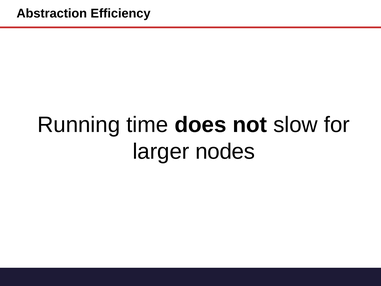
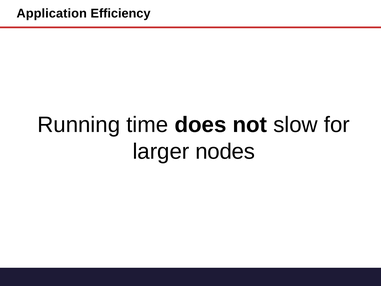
Abstraction: Abstraction -> Application
